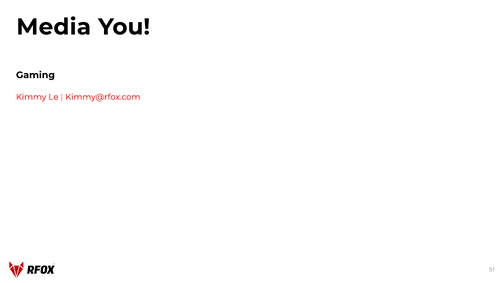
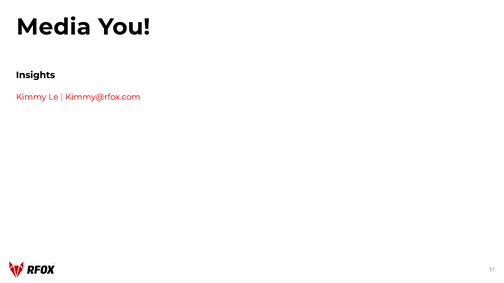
Gaming: Gaming -> Insights
